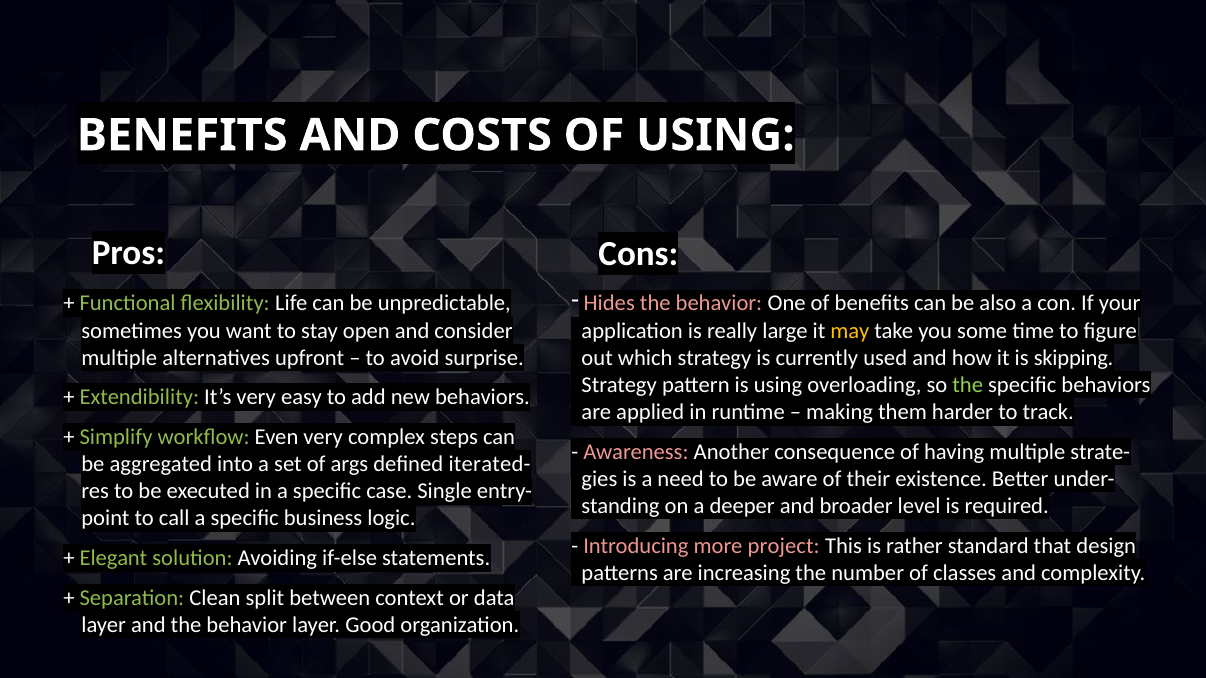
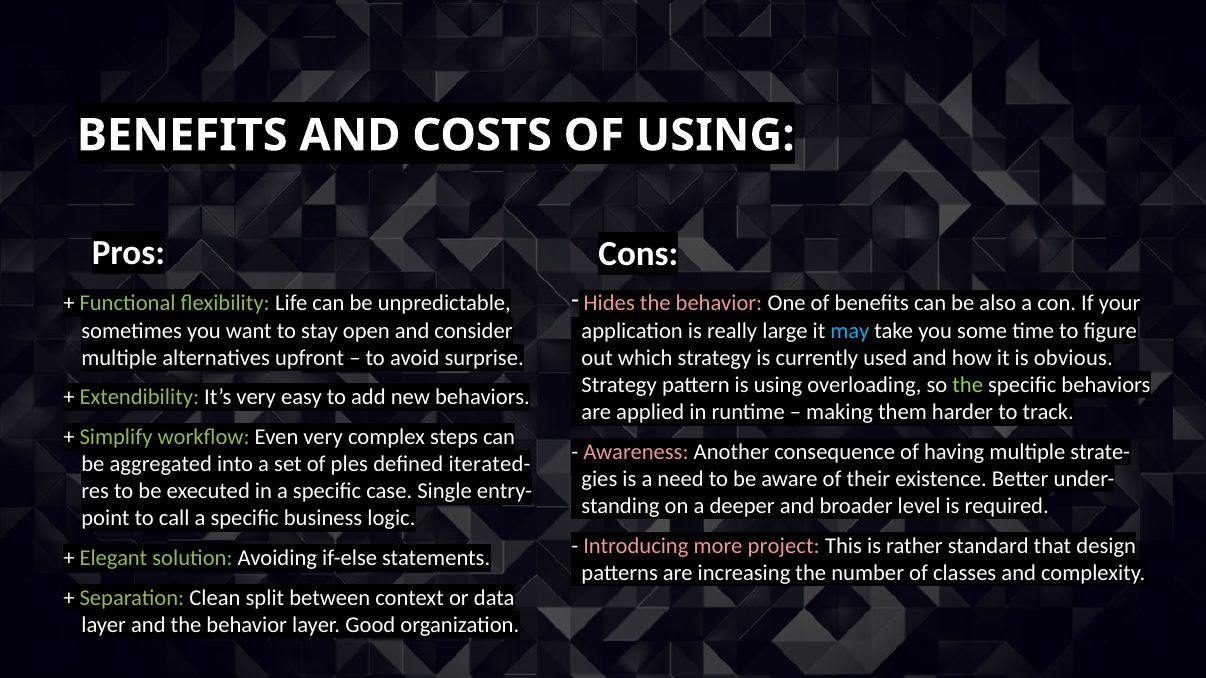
may colour: yellow -> light blue
skipping: skipping -> obvious
args: args -> ples
